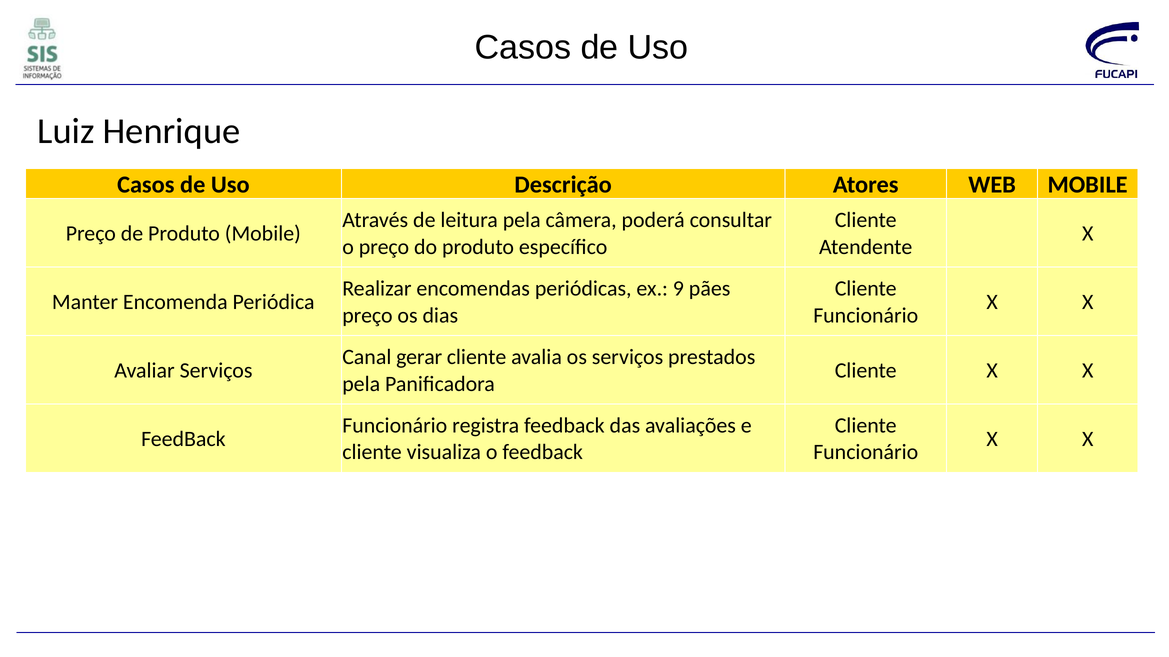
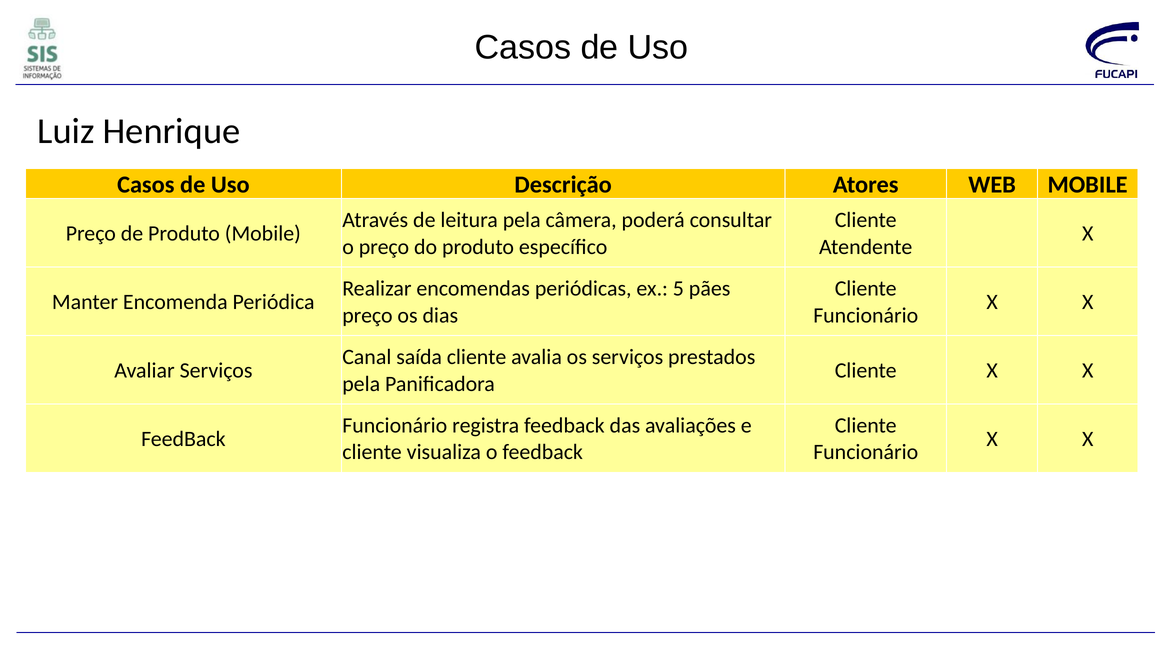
9: 9 -> 5
gerar: gerar -> saída
